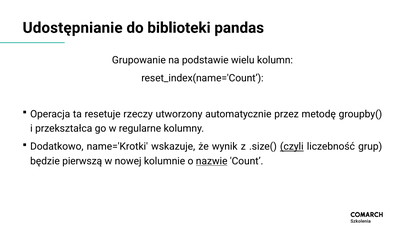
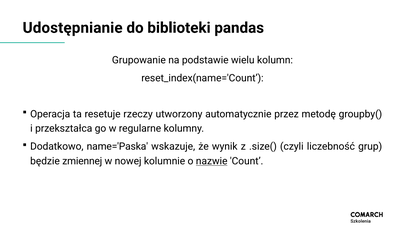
name='Krotki: name='Krotki -> name='Paska
czyli underline: present -> none
pierwszą: pierwszą -> zmiennej
